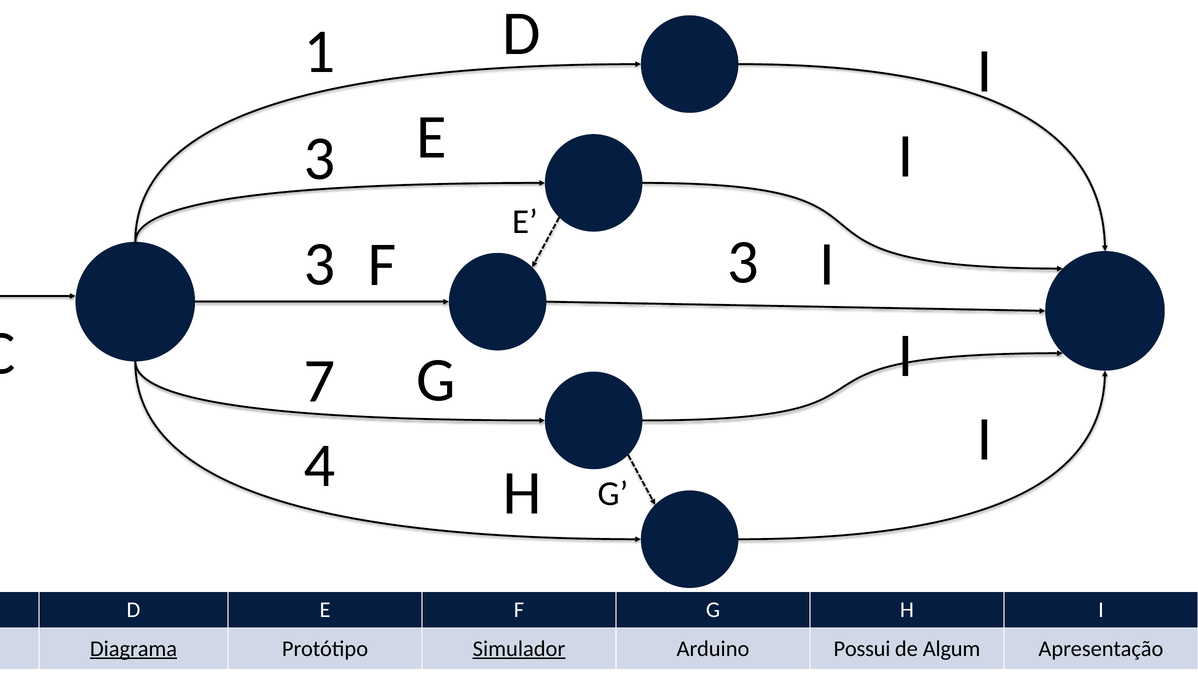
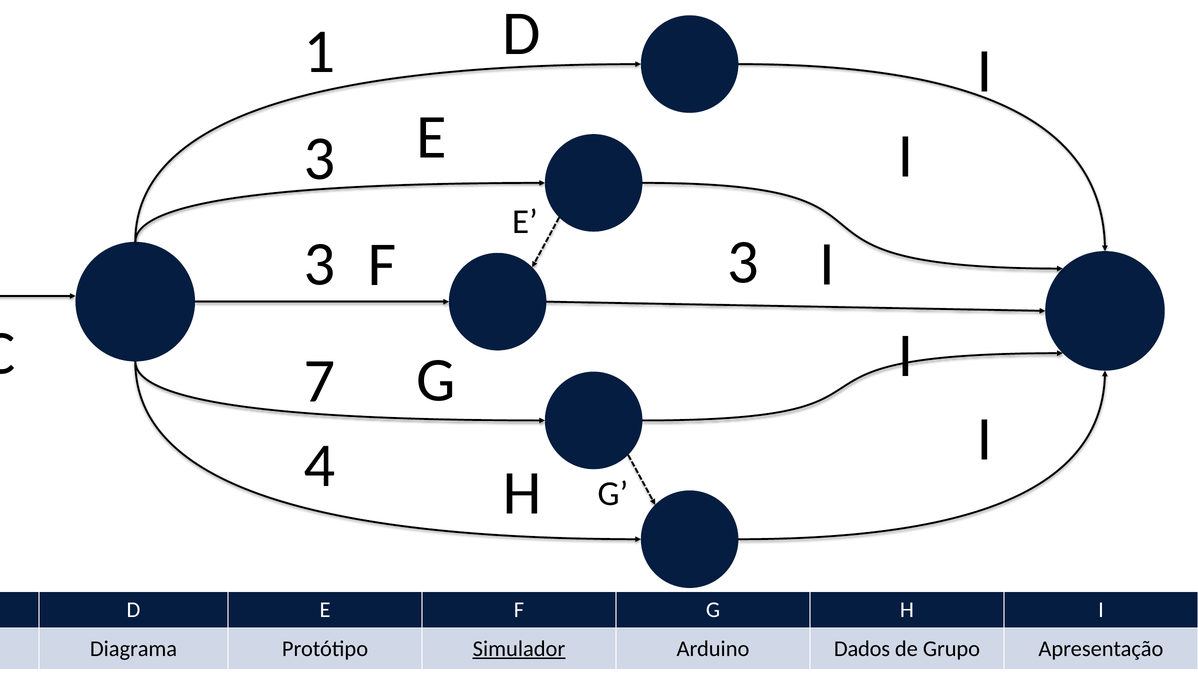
Diagrama underline: present -> none
Possui: Possui -> Dados
Algum: Algum -> Grupo
